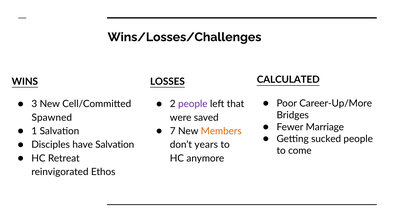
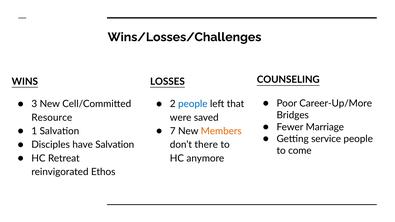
CALCULATED: CALCULATED -> COUNSELING
people at (193, 104) colour: purple -> blue
Spawned: Spawned -> Resource
sucked: sucked -> service
years: years -> there
